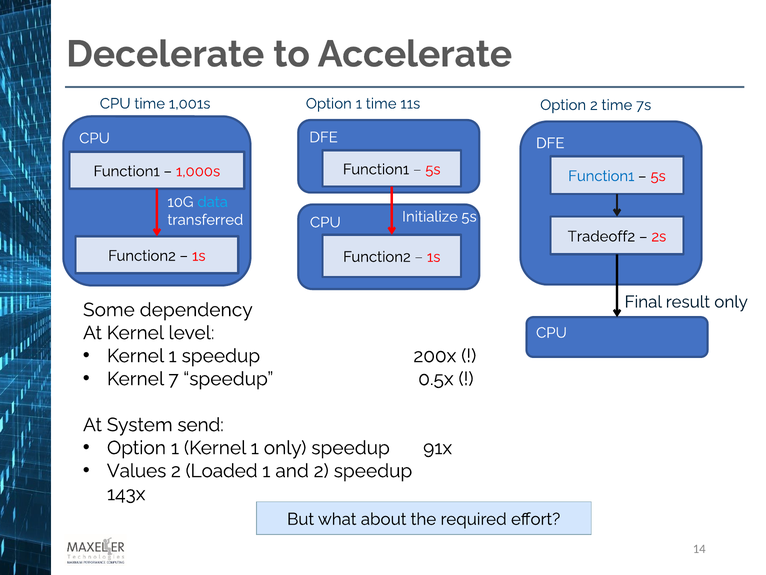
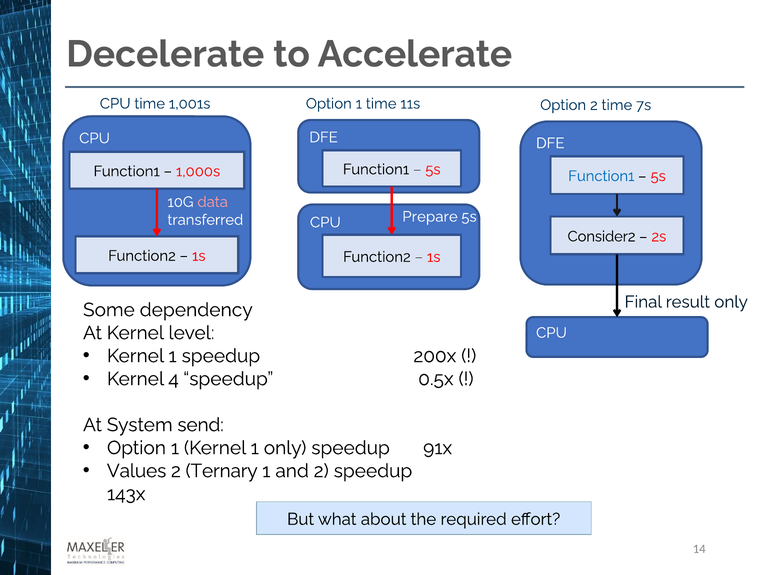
data colour: light blue -> pink
Initialize: Initialize -> Prepare
Tradeoff2: Tradeoff2 -> Consider2
7: 7 -> 4
Loaded: Loaded -> Ternary
